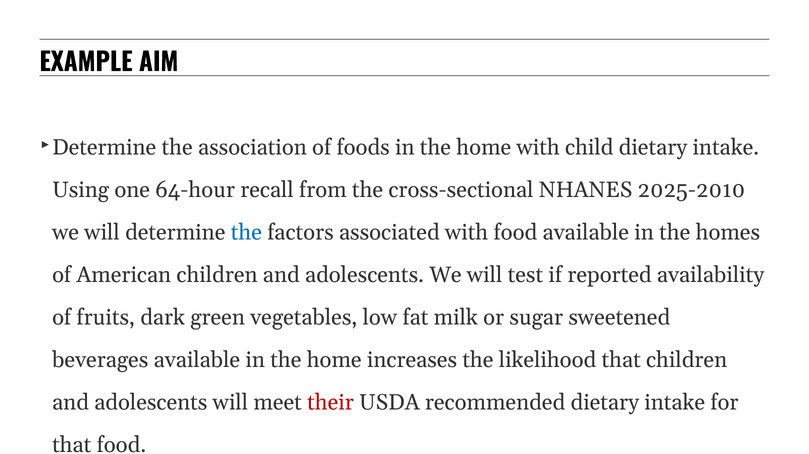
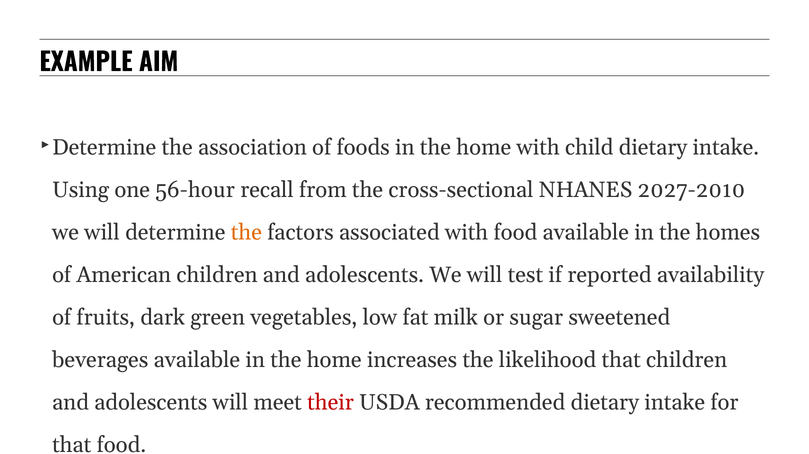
64-hour: 64-hour -> 56-hour
2025-2010: 2025-2010 -> 2027-2010
the at (246, 233) colour: blue -> orange
